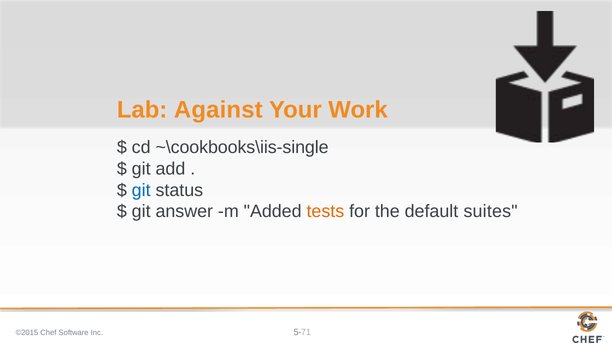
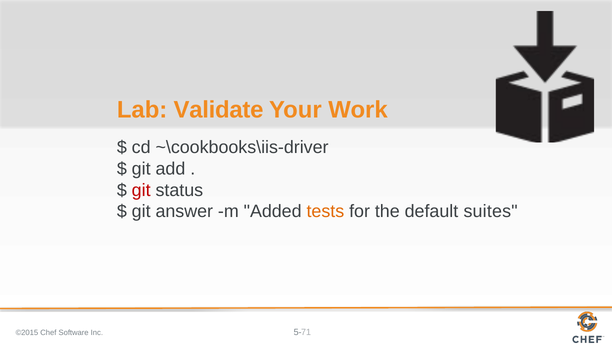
Against: Against -> Validate
~\cookbooks\iis-single: ~\cookbooks\iis-single -> ~\cookbooks\iis-driver
git at (141, 190) colour: blue -> red
